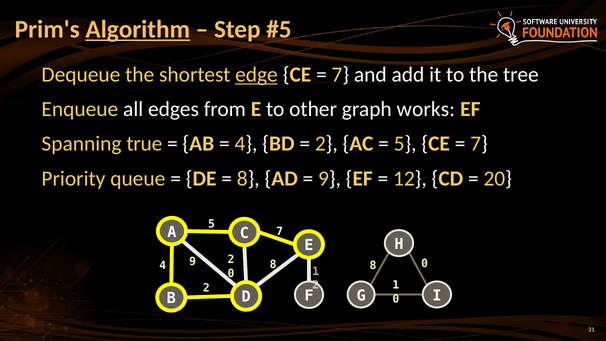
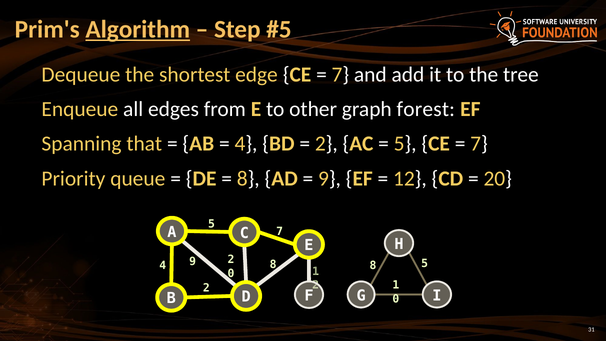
edge underline: present -> none
works: works -> forest
true: true -> that
8 0: 0 -> 5
